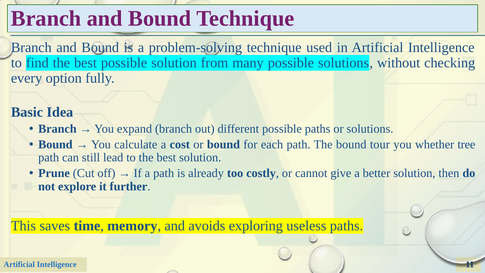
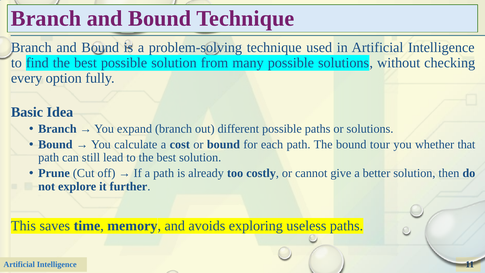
tree: tree -> that
